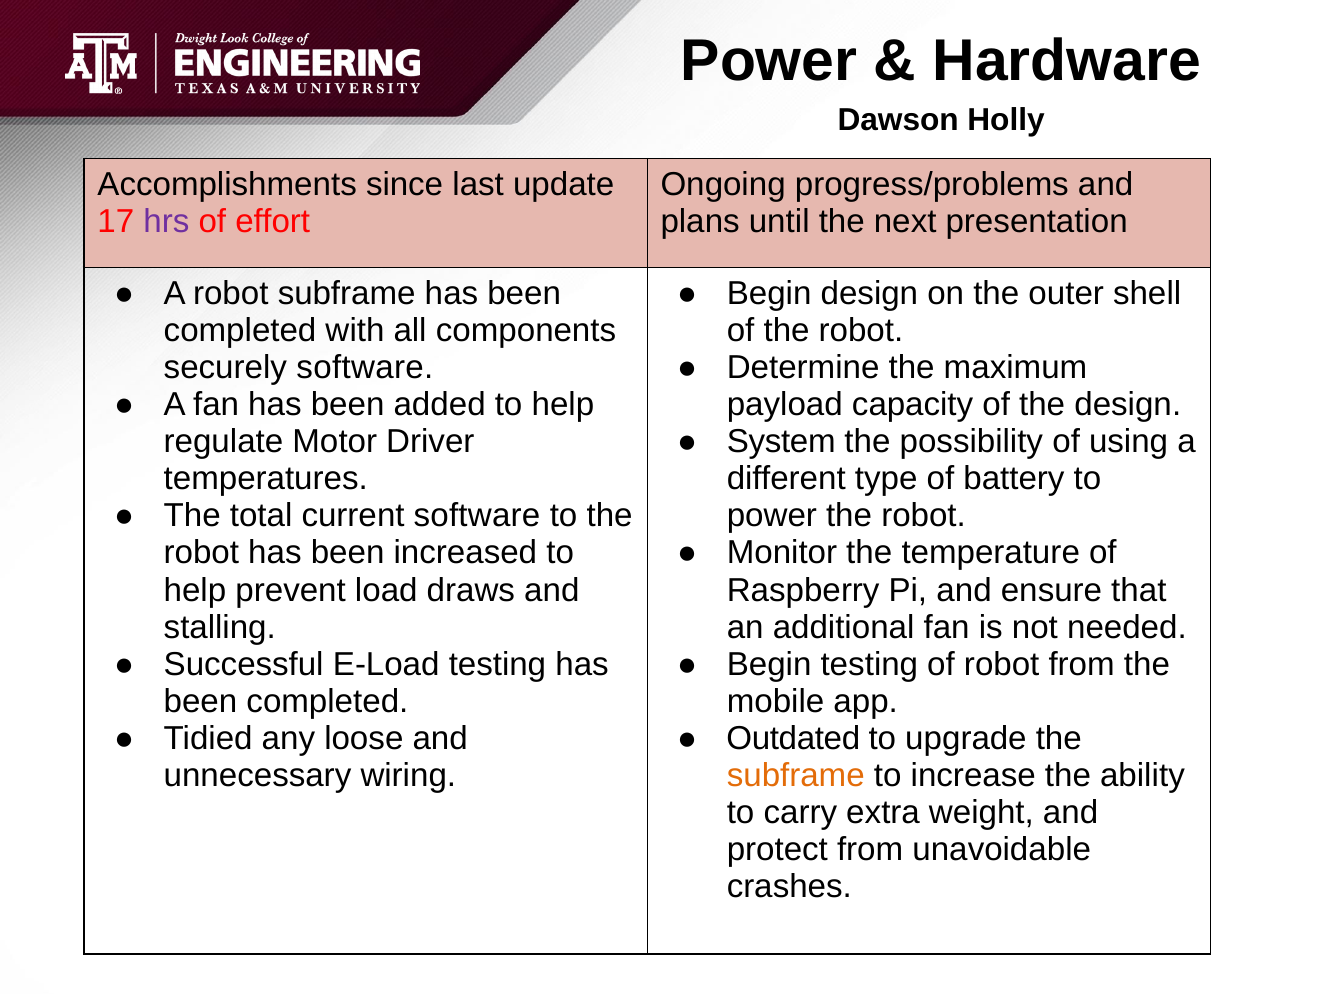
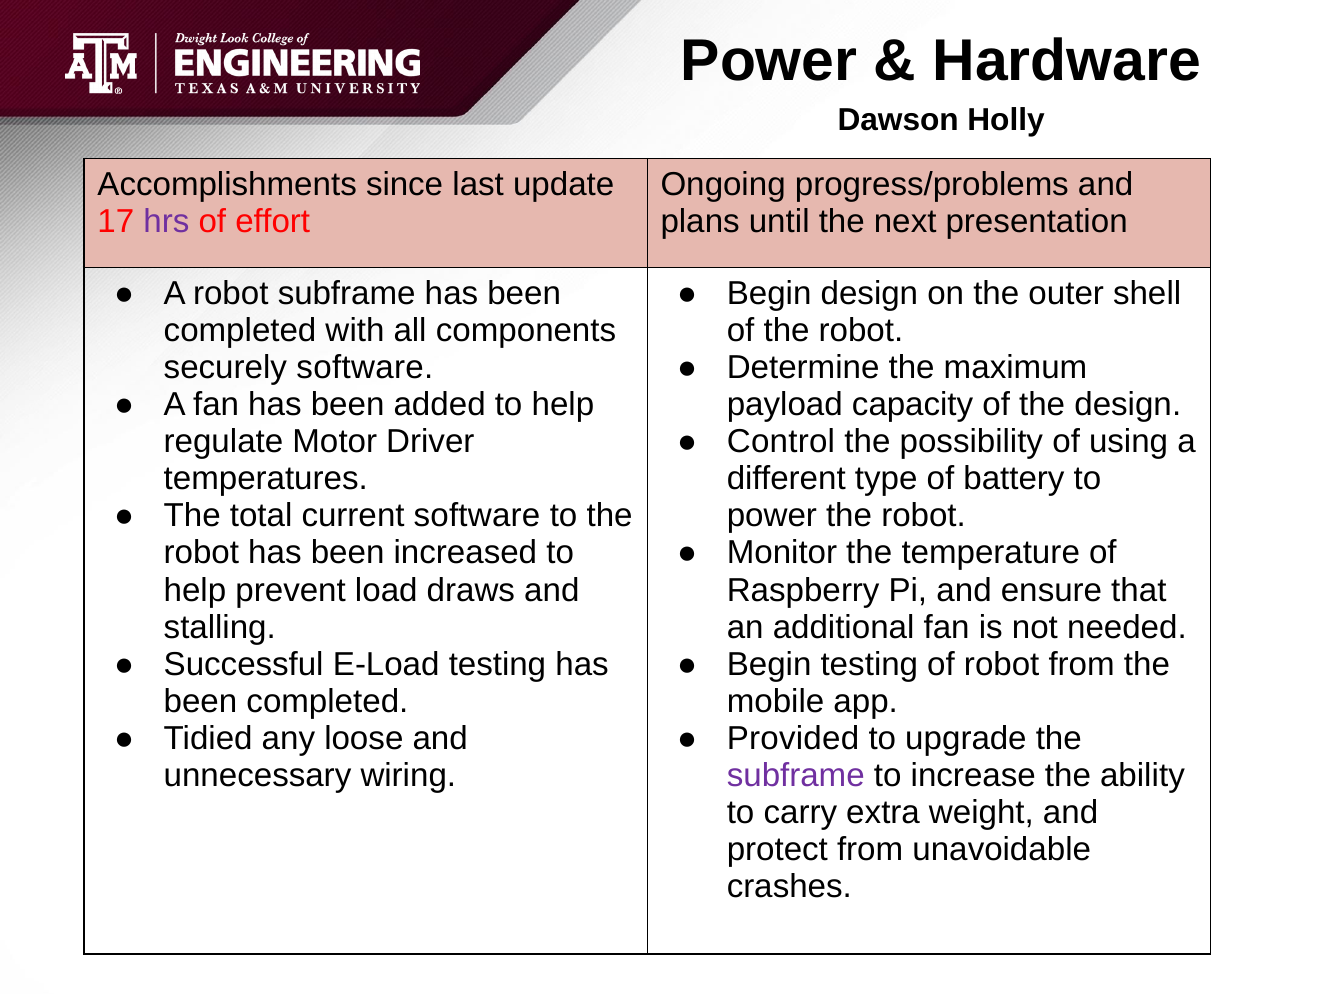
System: System -> Control
Outdated: Outdated -> Provided
subframe at (796, 775) colour: orange -> purple
